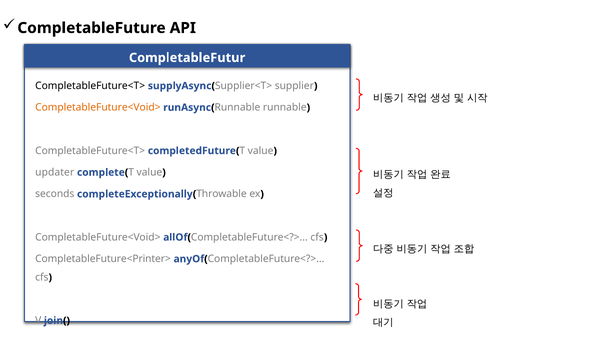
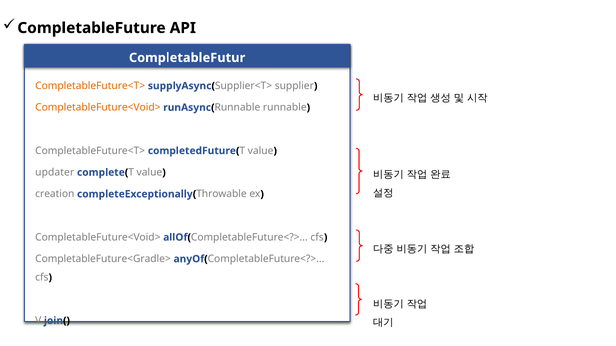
CompletableFuture<T> at (90, 86) colour: black -> orange
seconds: seconds -> creation
CompletableFuture<Printer>: CompletableFuture<Printer> -> CompletableFuture<Gradle>
